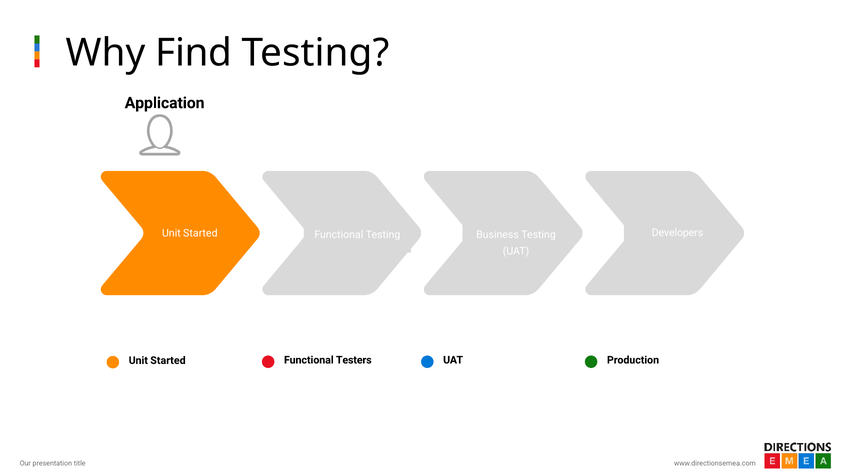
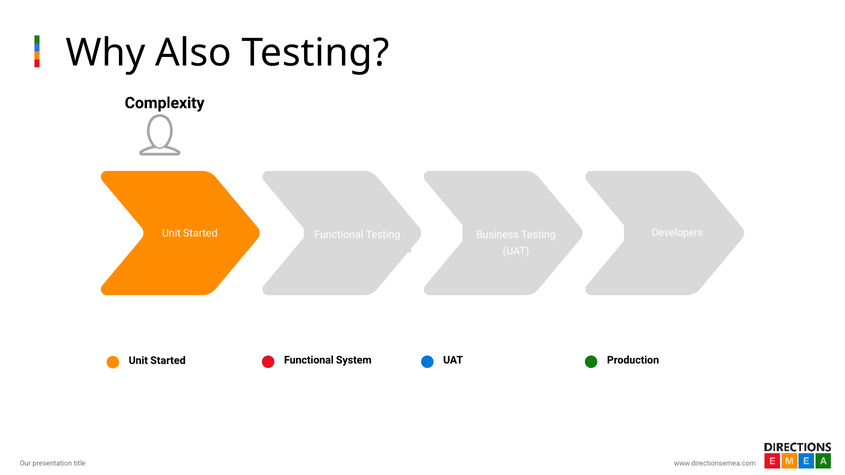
Find: Find -> Also
Application: Application -> Complexity
Testers: Testers -> System
